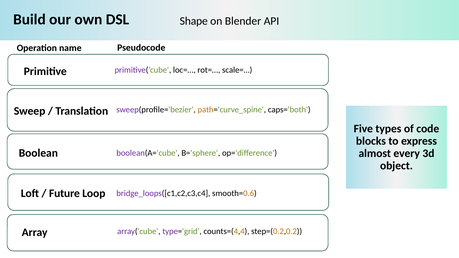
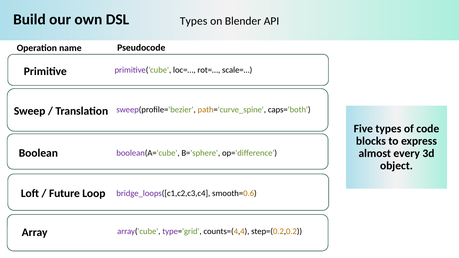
DSL Shape: Shape -> Types
